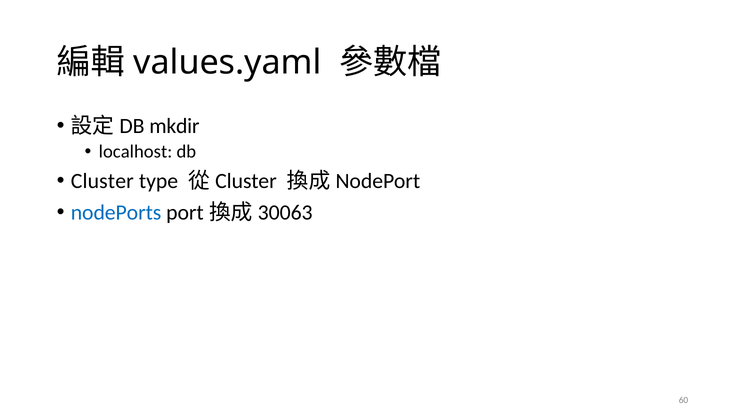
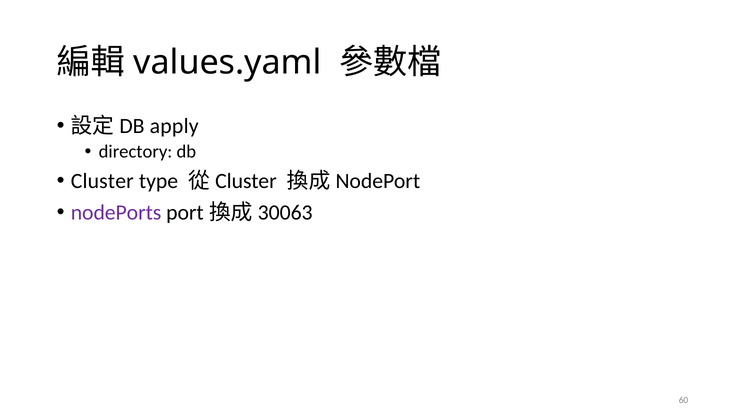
mkdir: mkdir -> apply
localhost: localhost -> directory
nodePorts colour: blue -> purple
